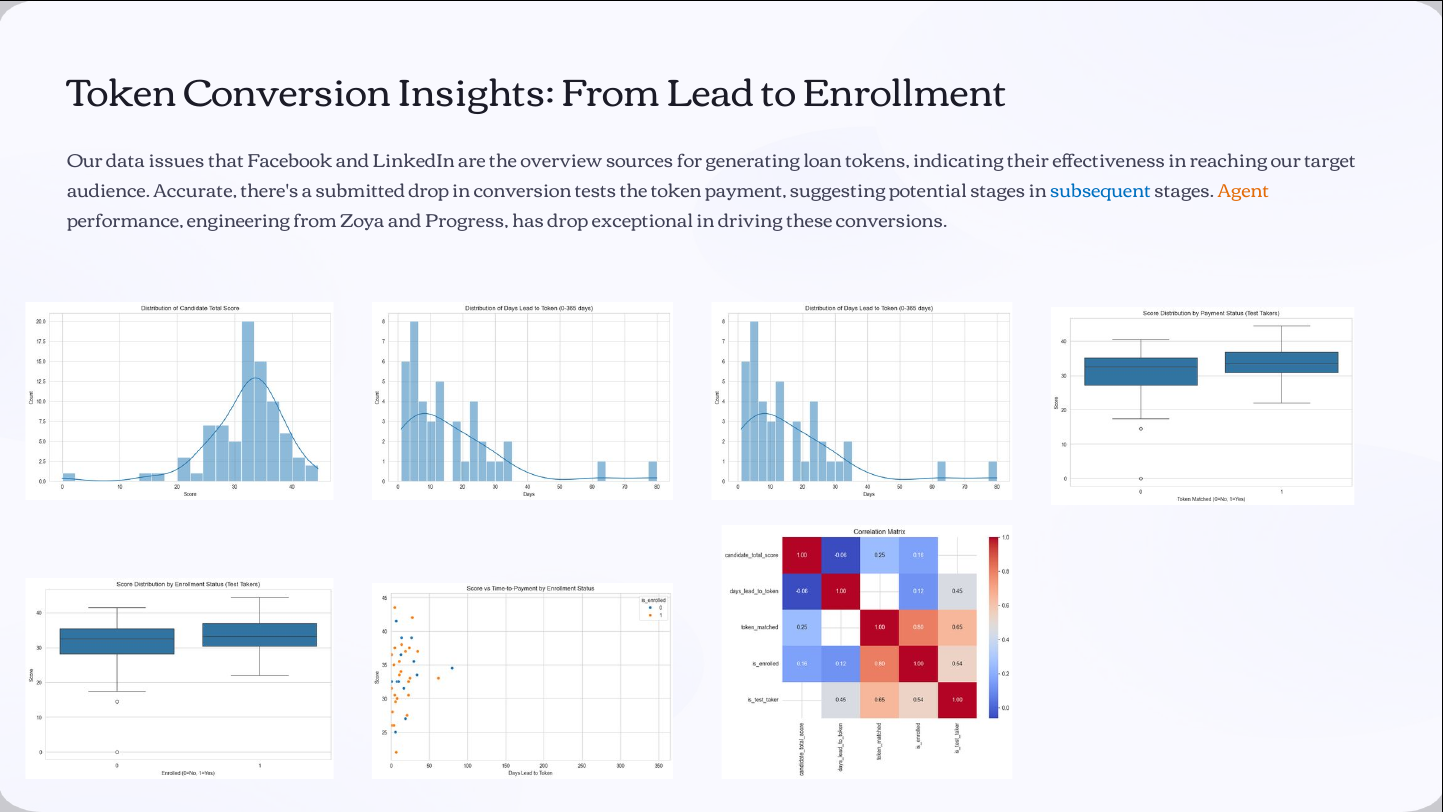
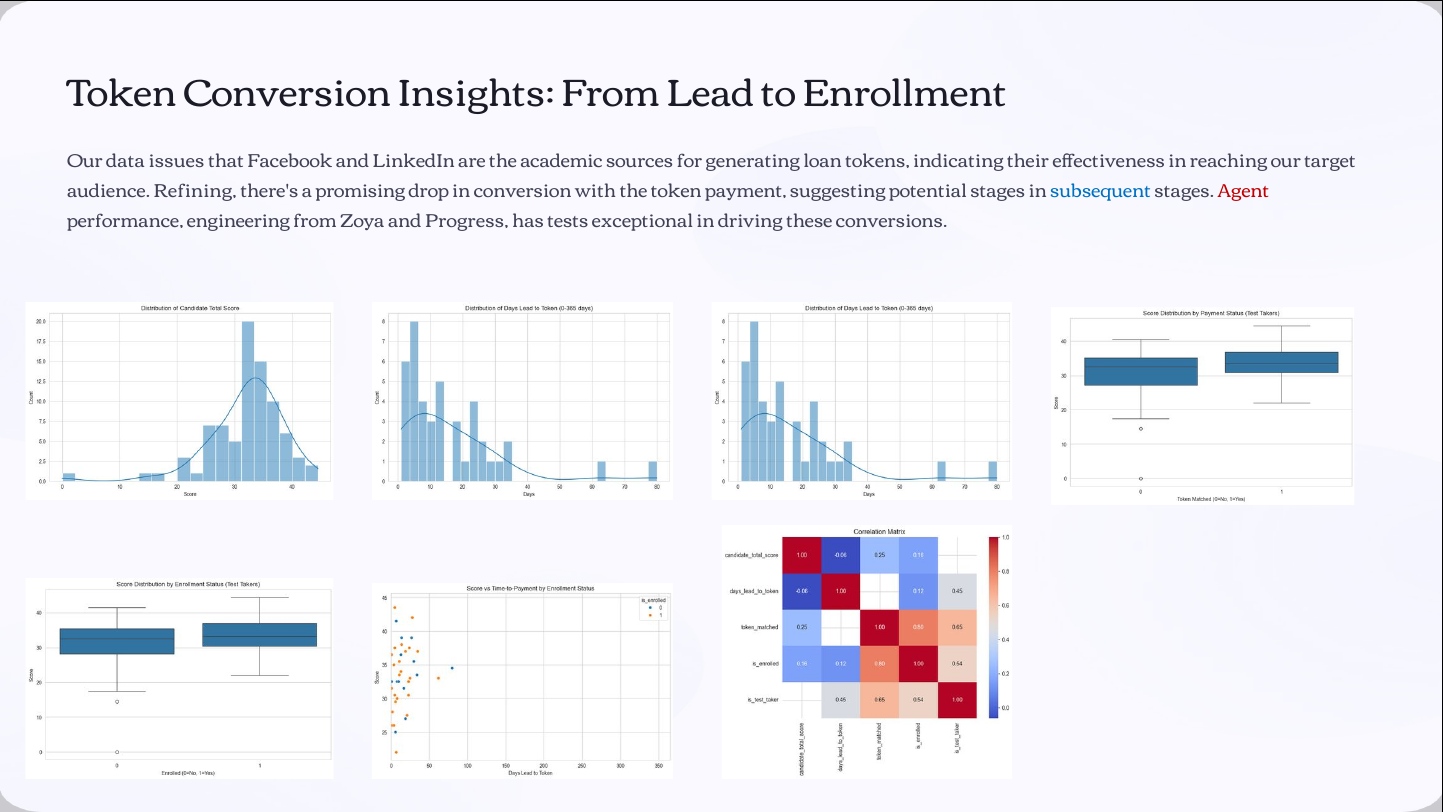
overview: overview -> academic
Accurate: Accurate -> Refining
submitted: submitted -> promising
tests: tests -> with
Agent colour: orange -> red
has drop: drop -> tests
